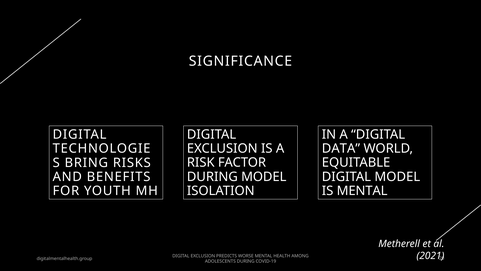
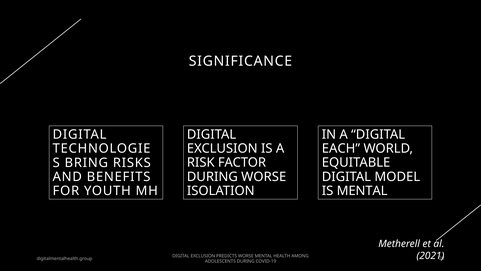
DATA: DATA -> EACH
DURING MODEL: MODEL -> WORSE
